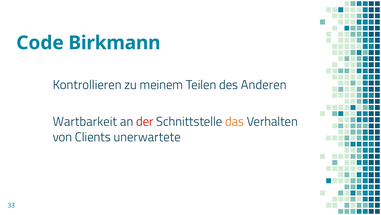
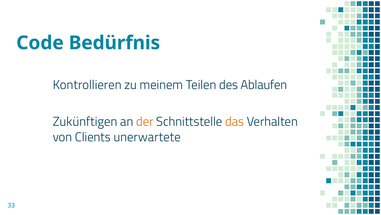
Birkmann: Birkmann -> Bedürfnis
Anderen: Anderen -> Ablaufen
Wartbarkeit: Wartbarkeit -> Zukünftigen
der colour: red -> orange
